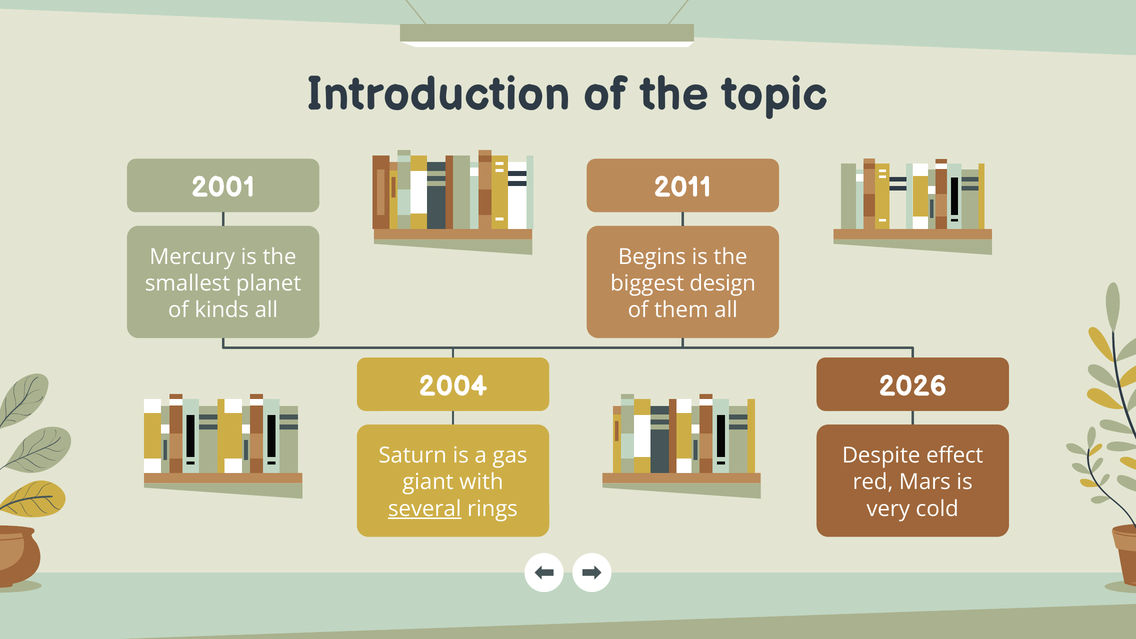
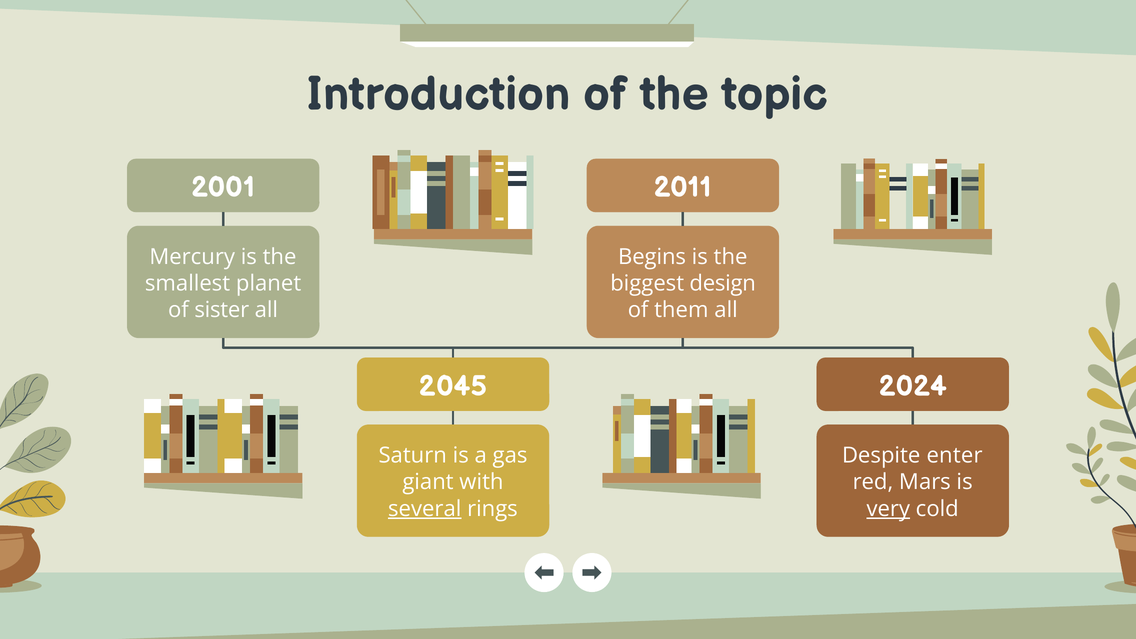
kinds: kinds -> sister
2004: 2004 -> 2045
2026: 2026 -> 2024
effect: effect -> enter
very underline: none -> present
